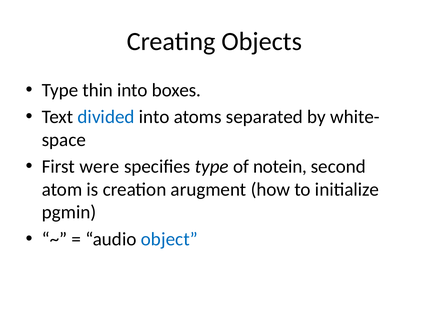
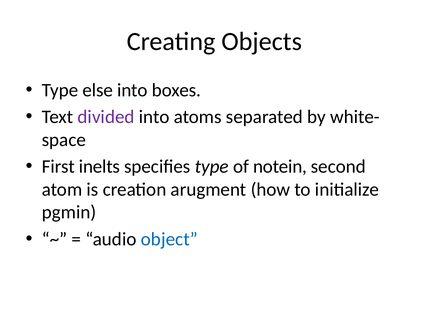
thin: thin -> else
divided colour: blue -> purple
were: were -> inelts
